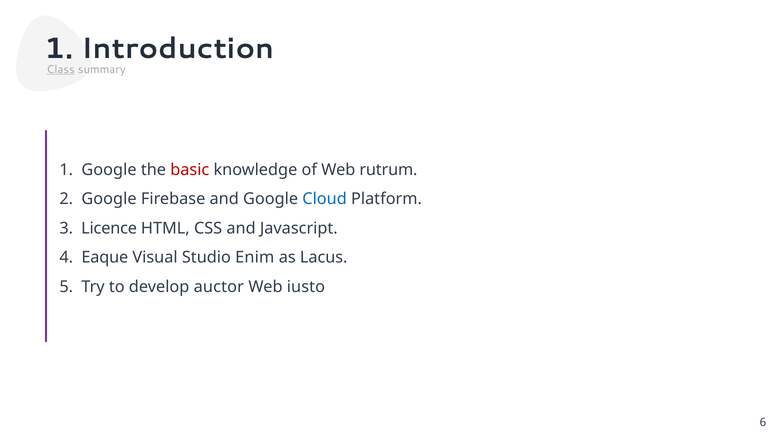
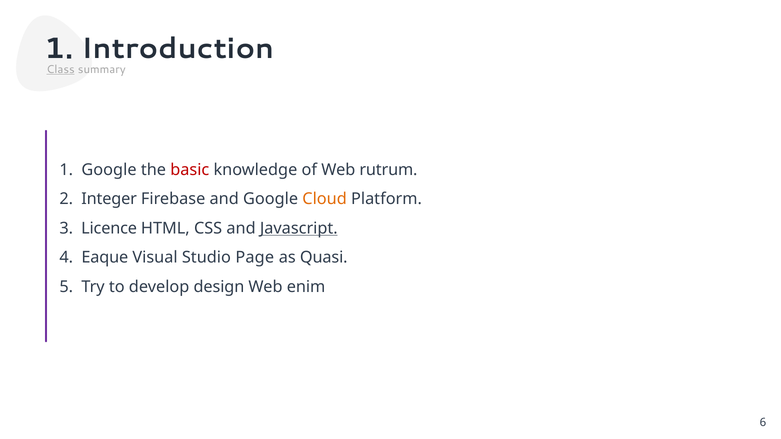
Google at (109, 199): Google -> Integer
Cloud colour: blue -> orange
Javascript underline: none -> present
Enim: Enim -> Page
Lacus: Lacus -> Quasi
auctor: auctor -> design
iusto: iusto -> enim
